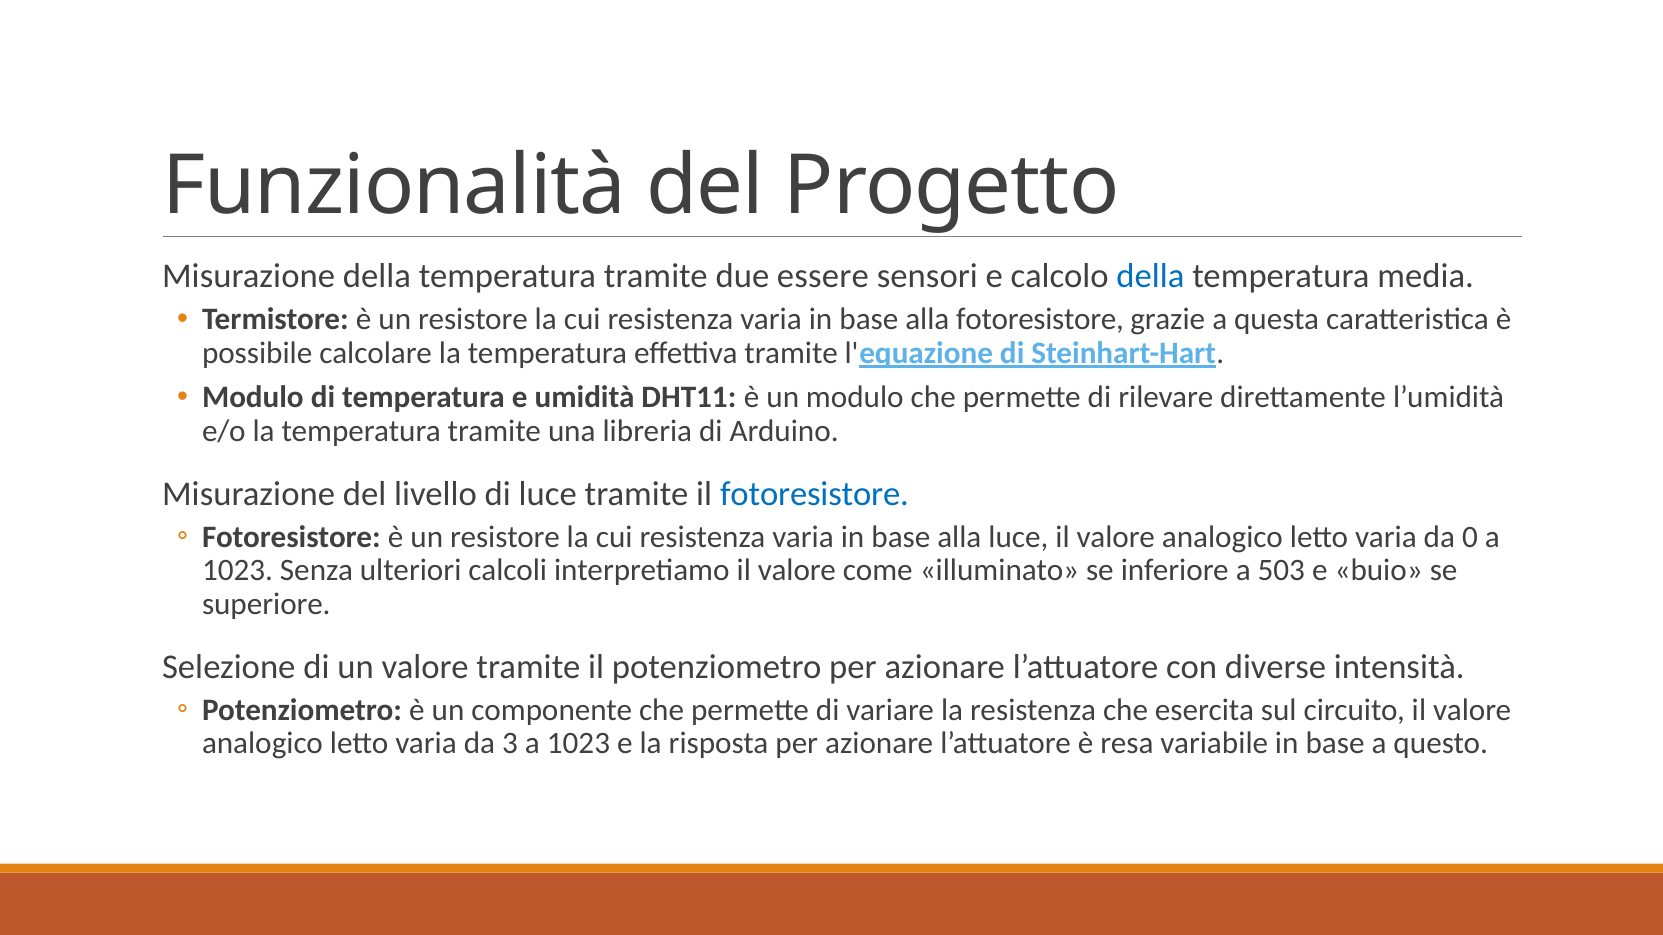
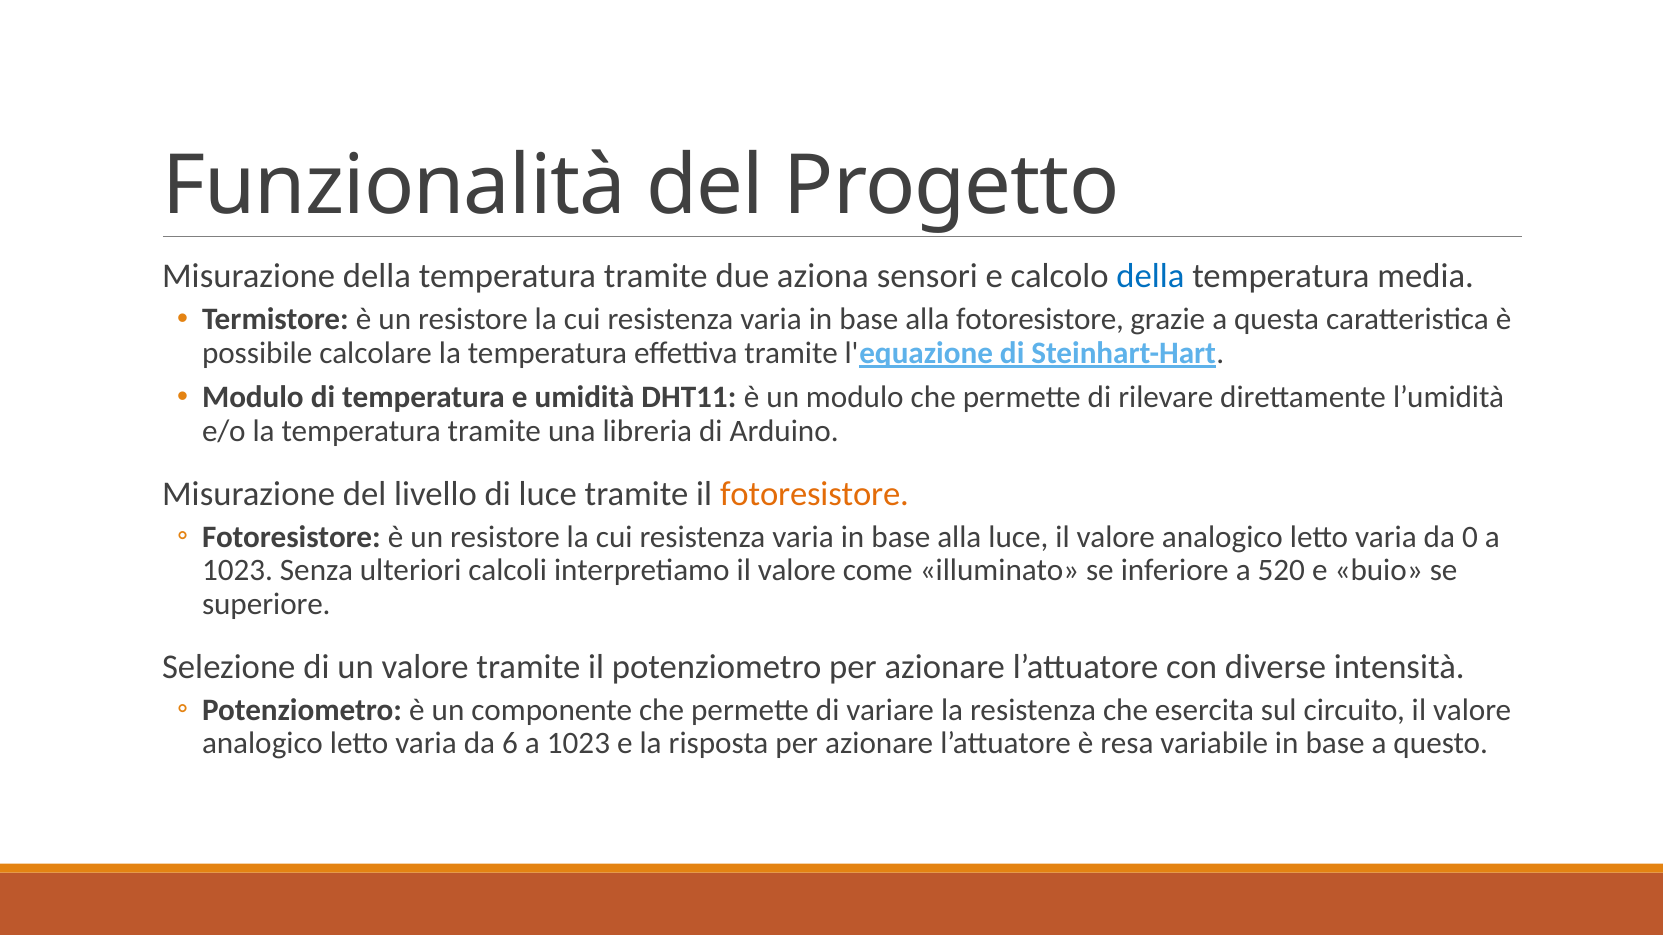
essere: essere -> aziona
fotoresistore at (814, 494) colour: blue -> orange
503: 503 -> 520
3: 3 -> 6
